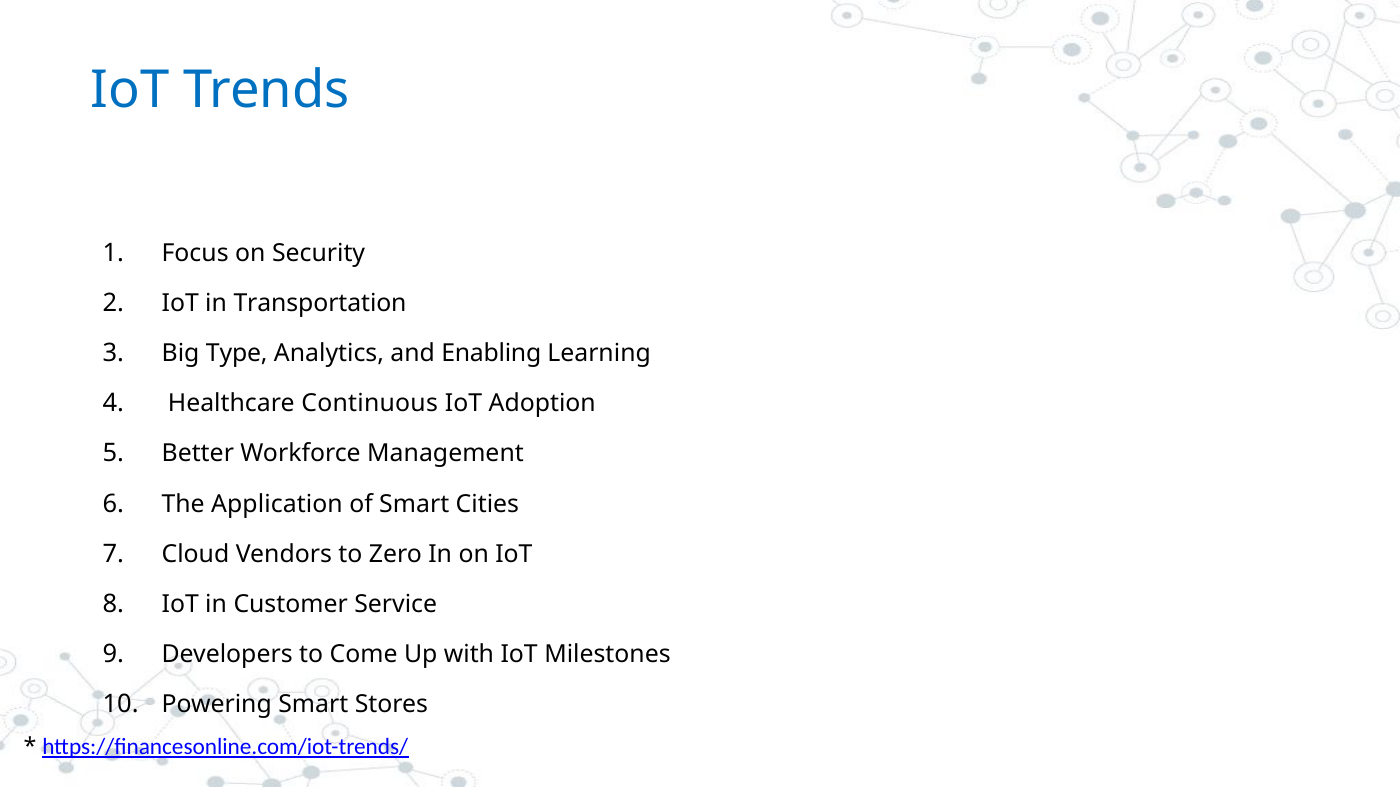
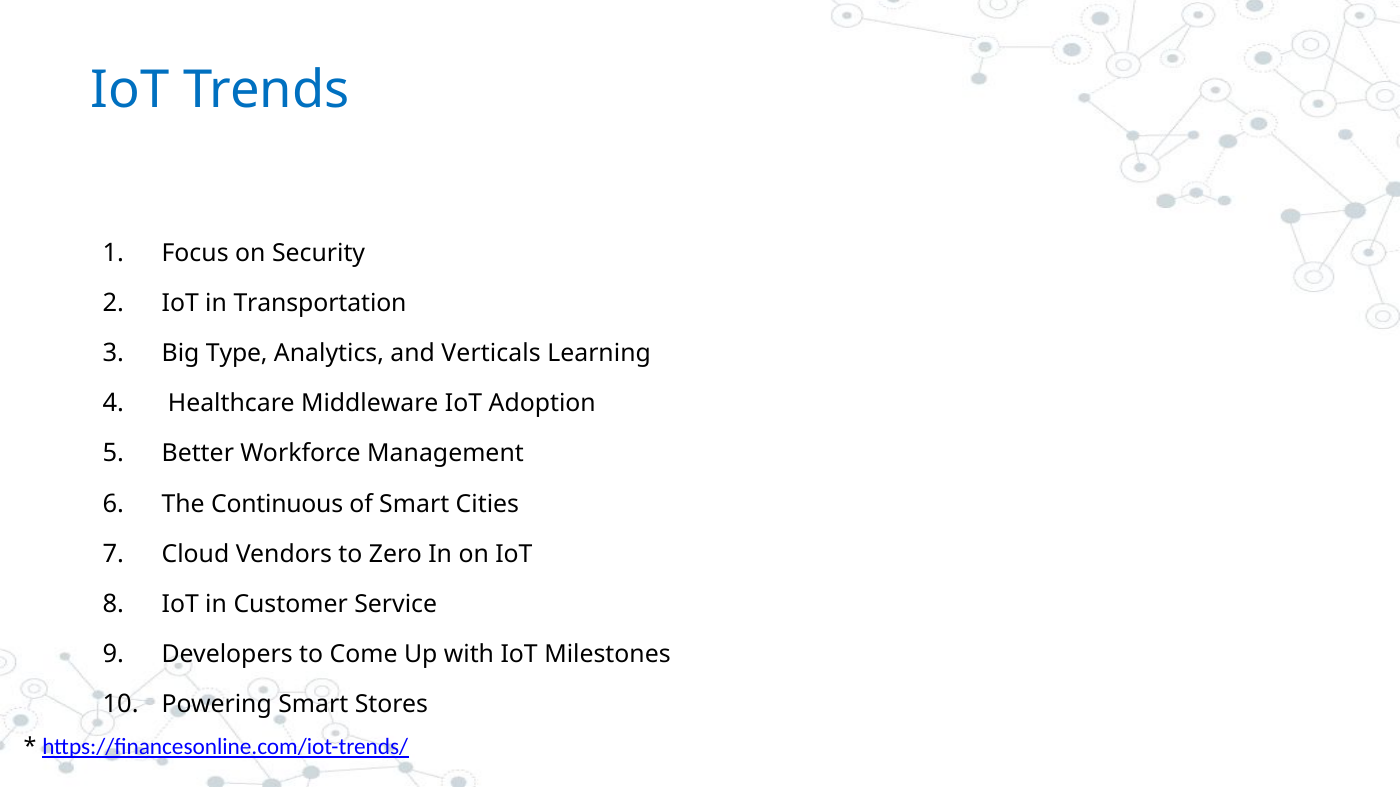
Enabling: Enabling -> Verticals
Continuous: Continuous -> Middleware
Application: Application -> Continuous
